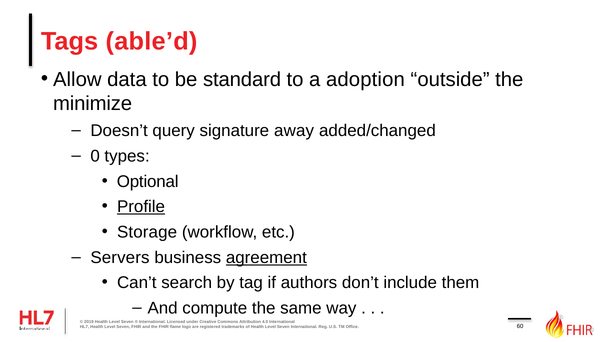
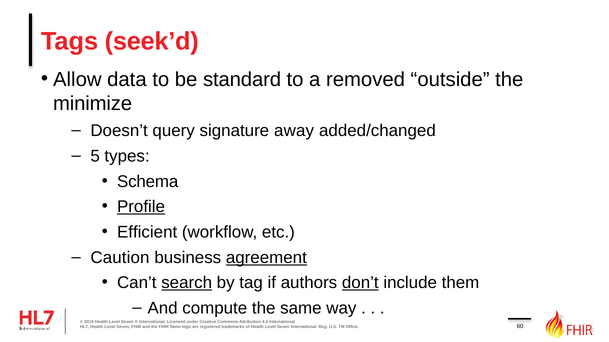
able’d: able’d -> seek’d
adoption: adoption -> removed
0: 0 -> 5
Optional: Optional -> Schema
Storage: Storage -> Efficient
Servers: Servers -> Caution
search underline: none -> present
don’t underline: none -> present
